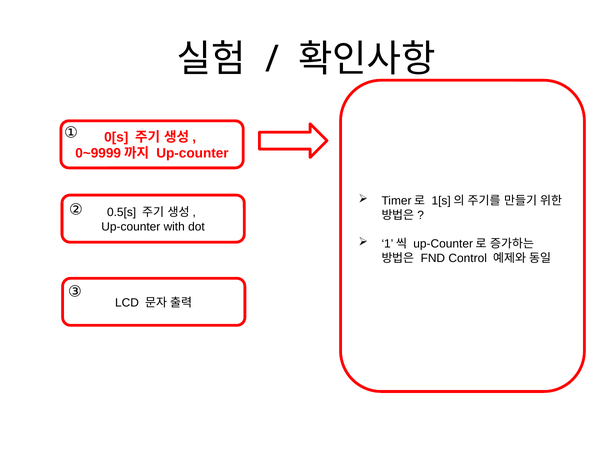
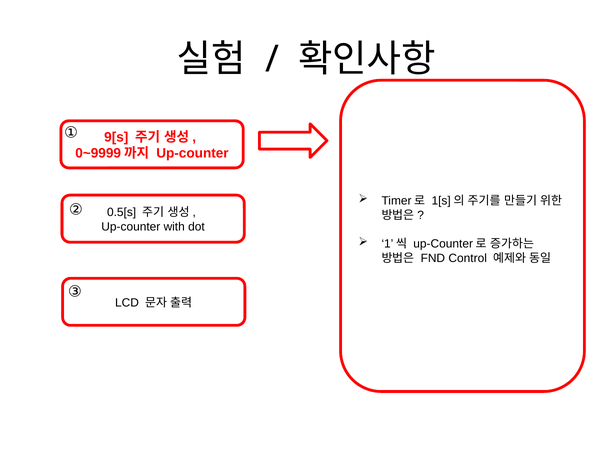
0[s: 0[s -> 9[s
